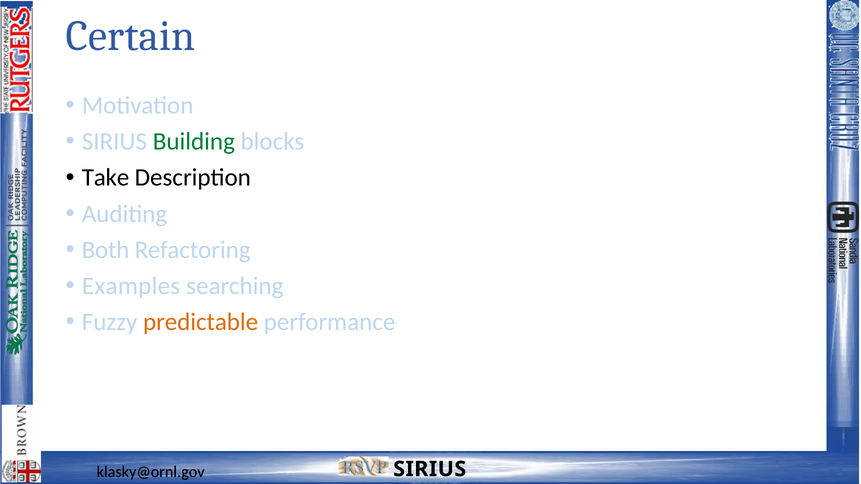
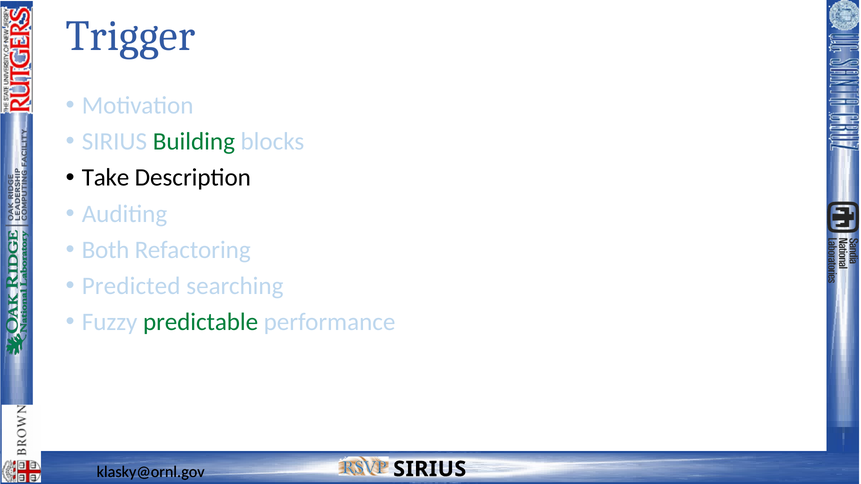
Certain: Certain -> Trigger
Examples: Examples -> Predicted
predictable colour: orange -> green
